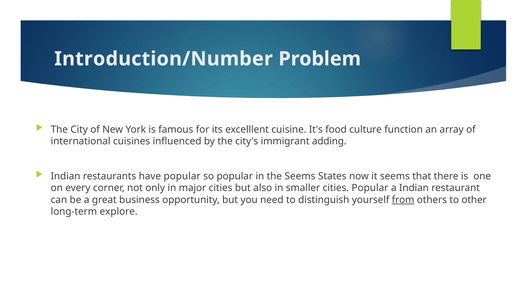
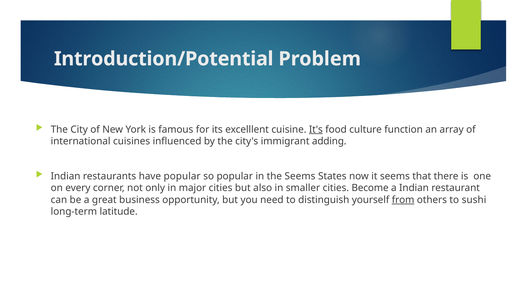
Introduction/Number: Introduction/Number -> Introduction/Potential
It's underline: none -> present
cities Popular: Popular -> Become
other: other -> sushi
explore: explore -> latitude
